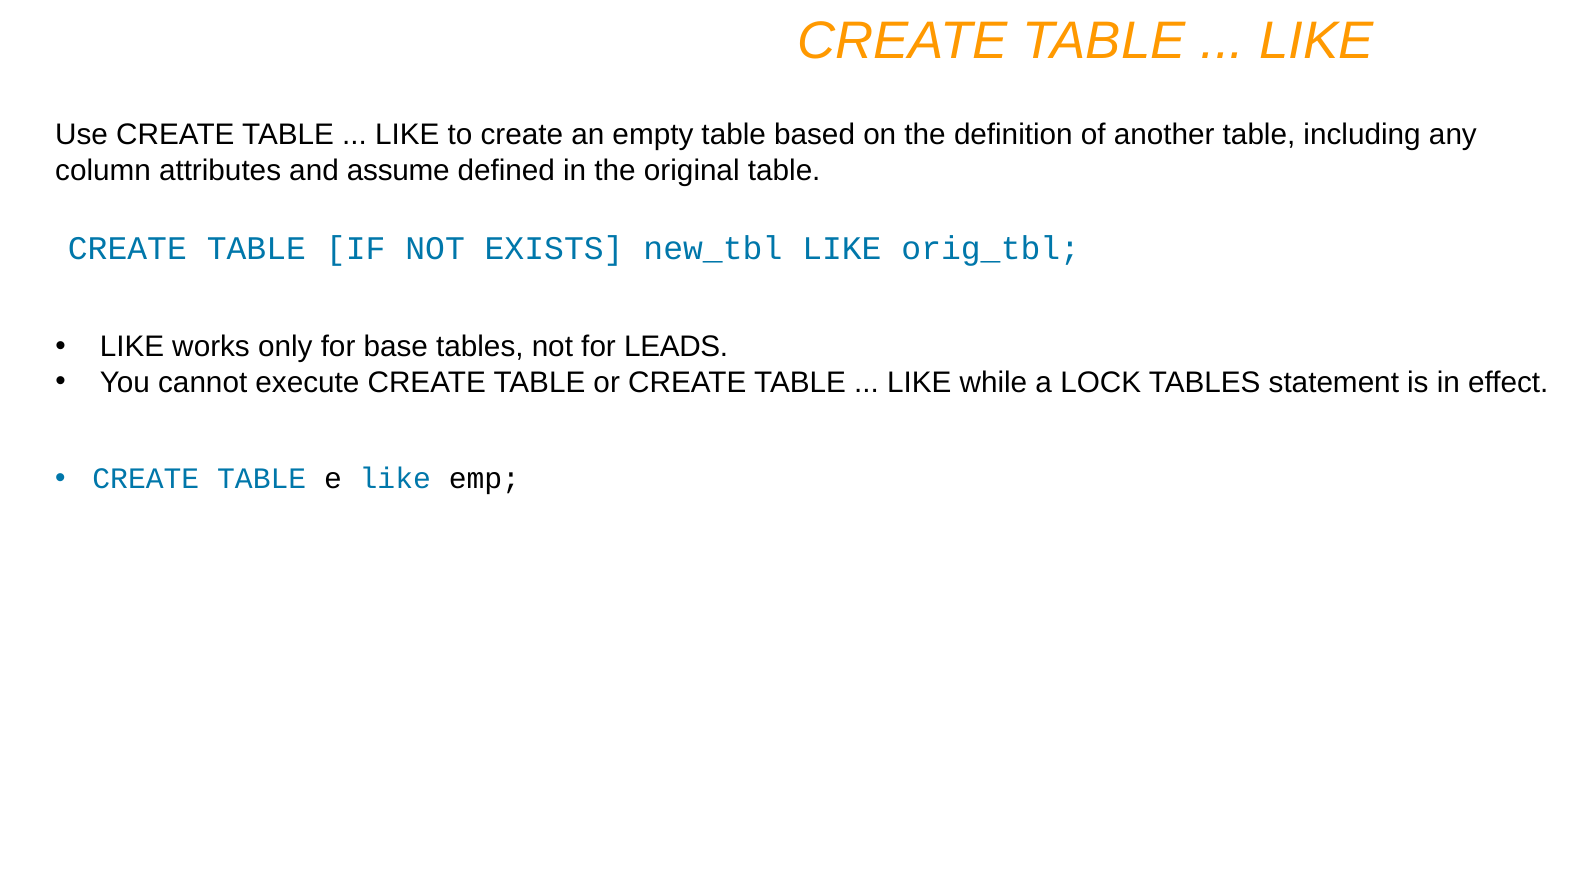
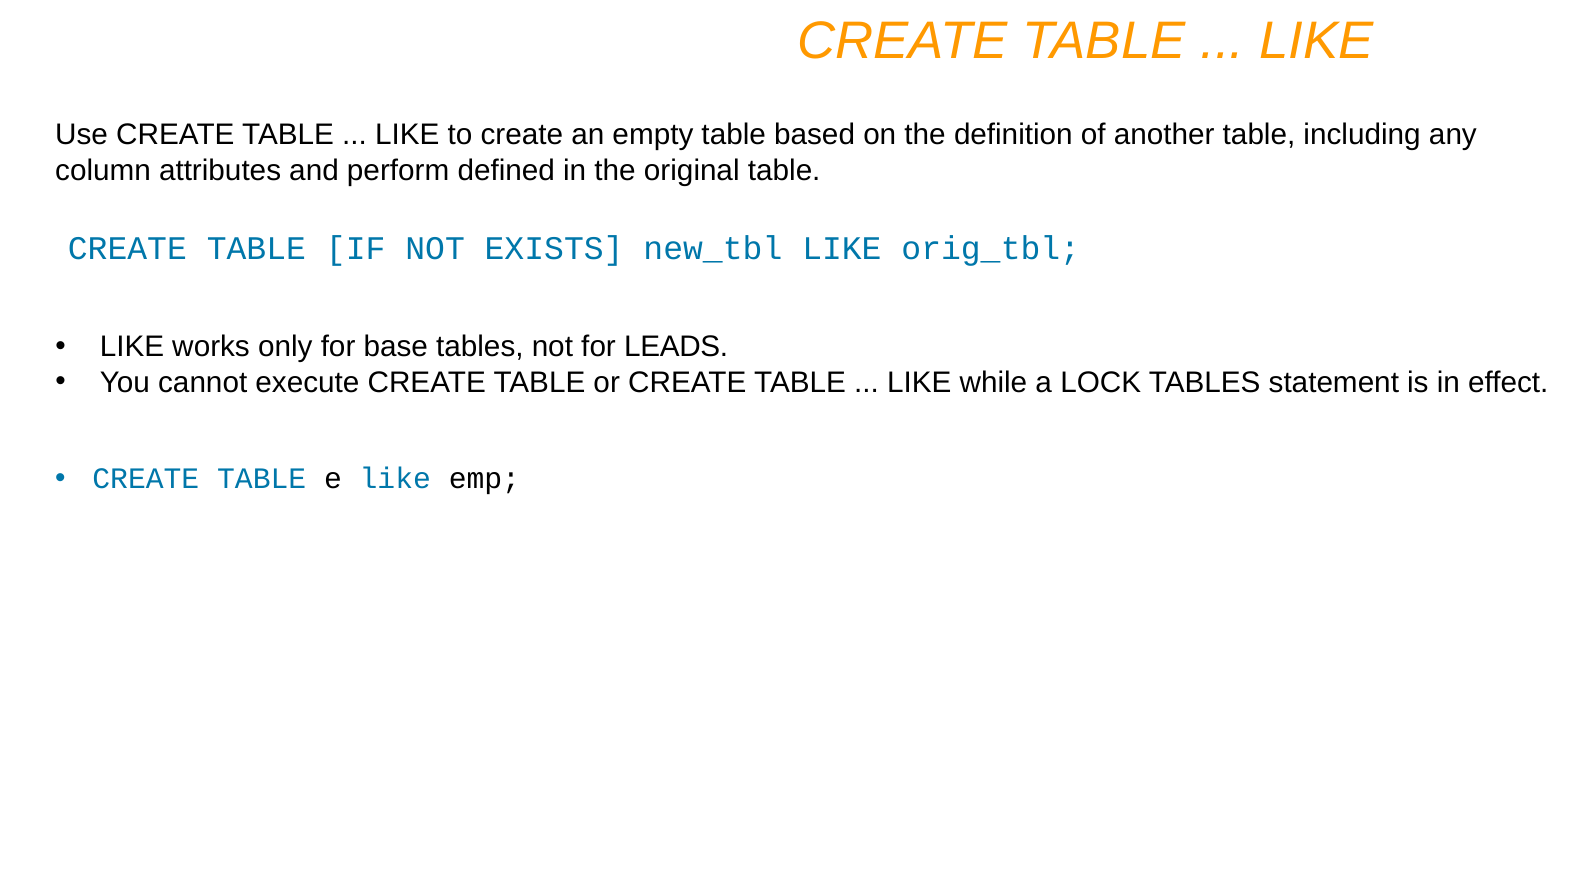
assume: assume -> perform
